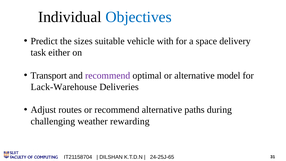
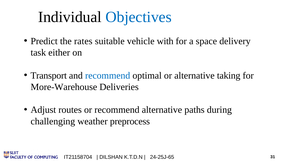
sizes: sizes -> rates
recommend at (108, 75) colour: purple -> blue
model: model -> taking
Lack-Warehouse: Lack-Warehouse -> More-Warehouse
rewarding: rewarding -> preprocess
